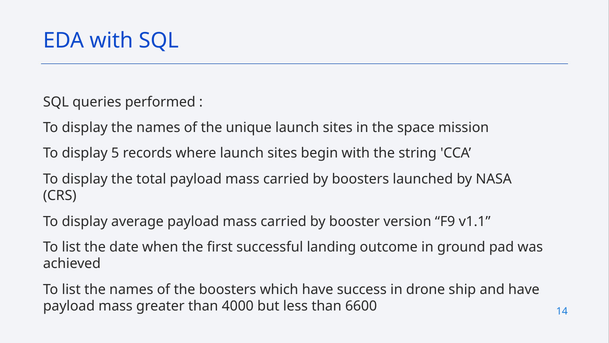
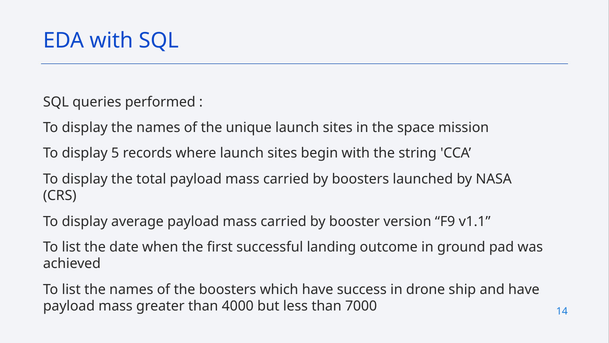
6600: 6600 -> 7000
